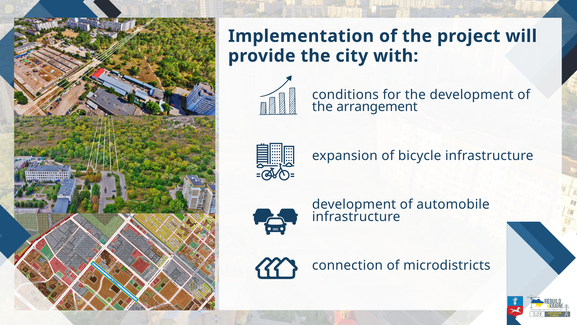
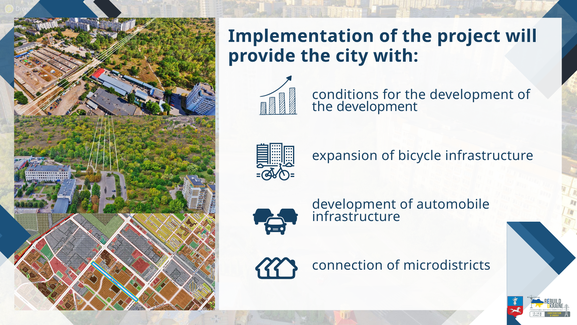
arrangement at (377, 107): arrangement -> development
